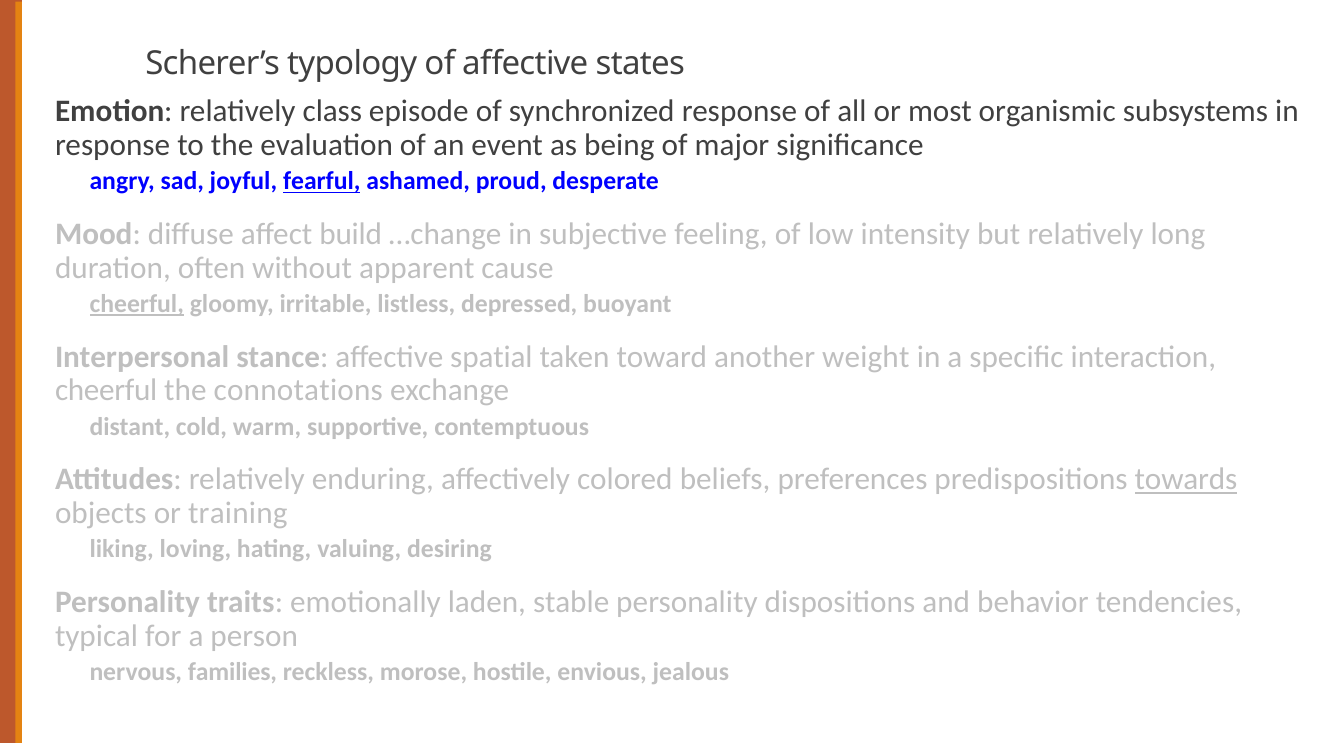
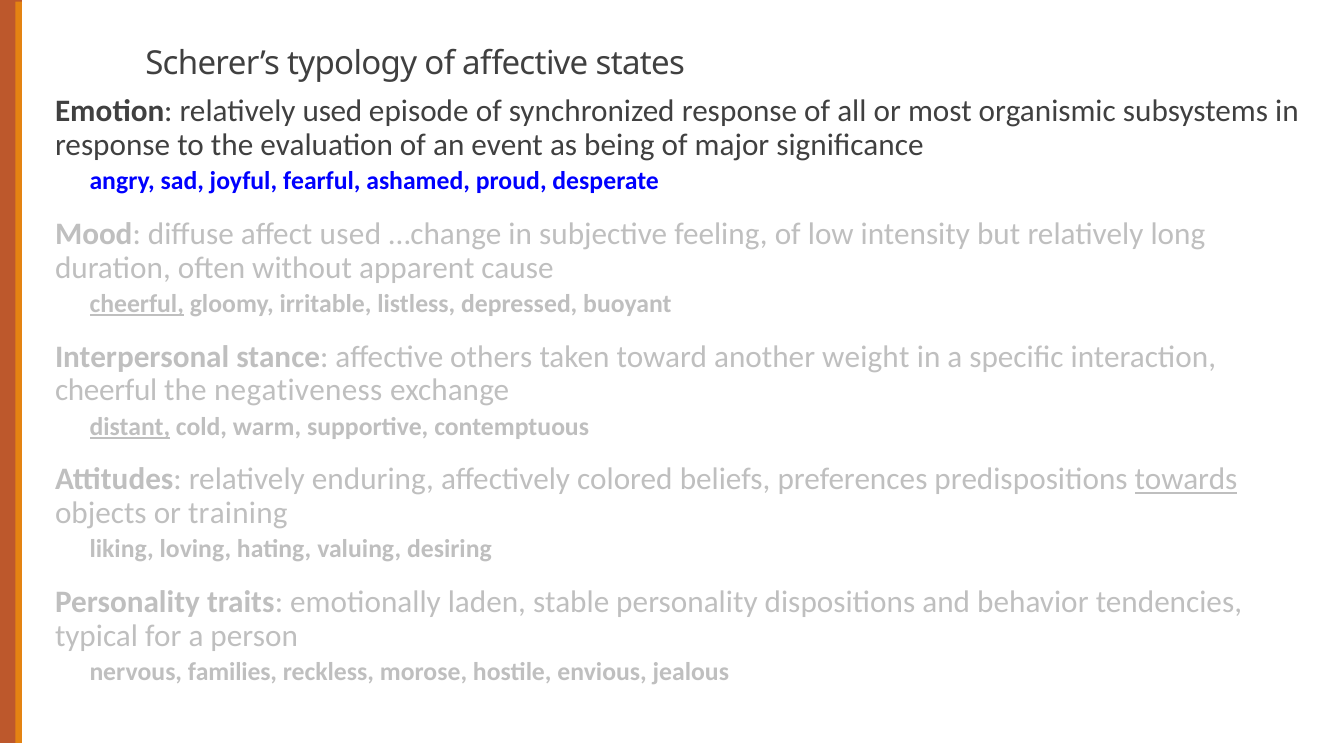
relatively class: class -> used
fearful underline: present -> none
affect build: build -> used
spatial: spatial -> others
connotations: connotations -> negativeness
distant underline: none -> present
